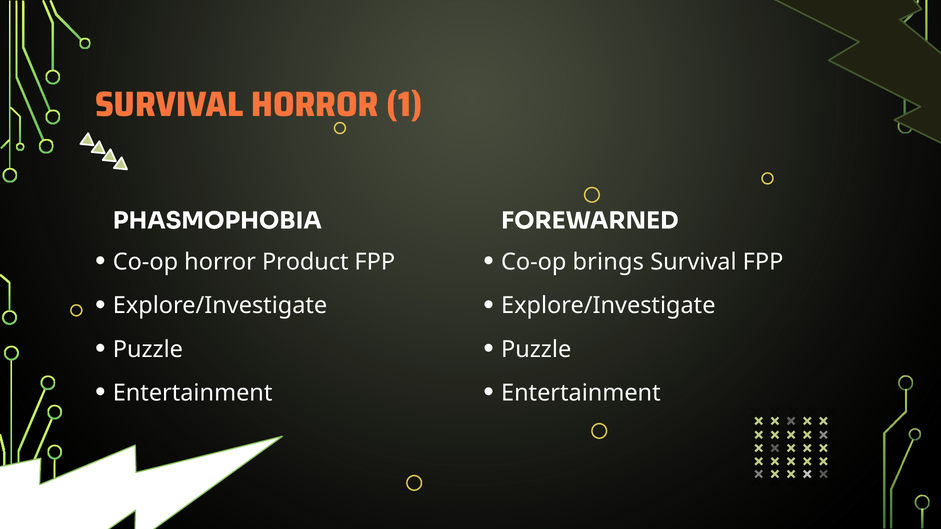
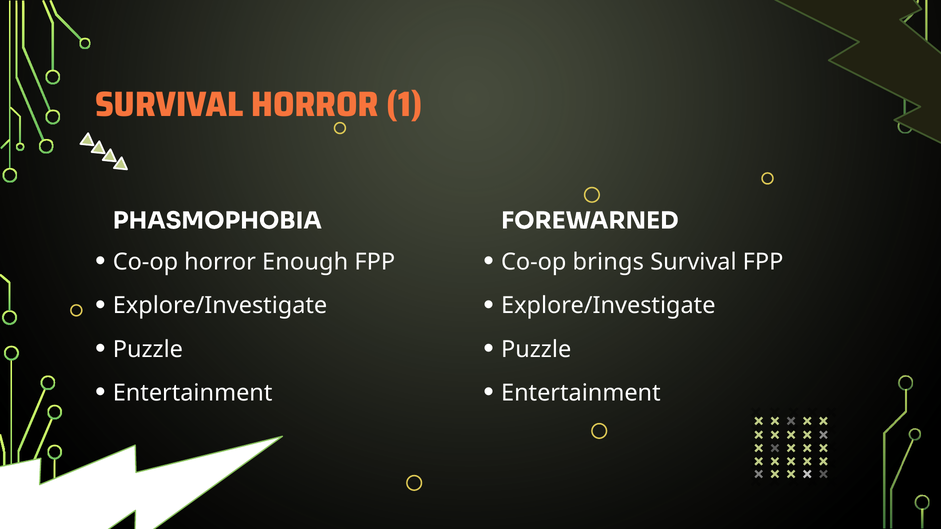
Product: Product -> Enough
